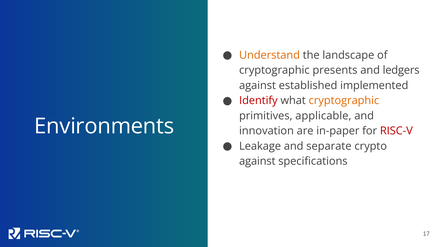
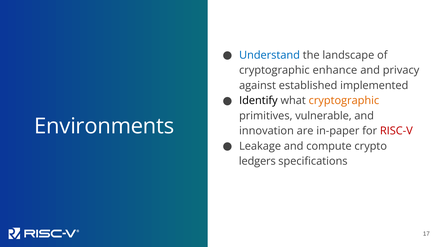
Understand colour: orange -> blue
presents: presents -> enhance
ledgers: ledgers -> privacy
Identify colour: red -> black
applicable: applicable -> vulnerable
separate: separate -> compute
against at (257, 162): against -> ledgers
